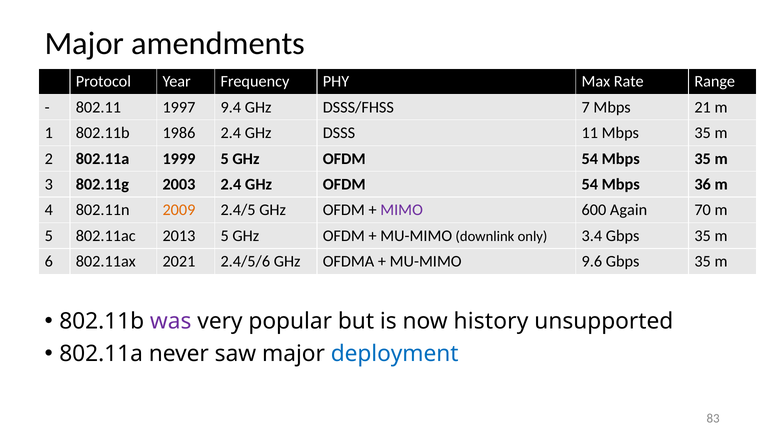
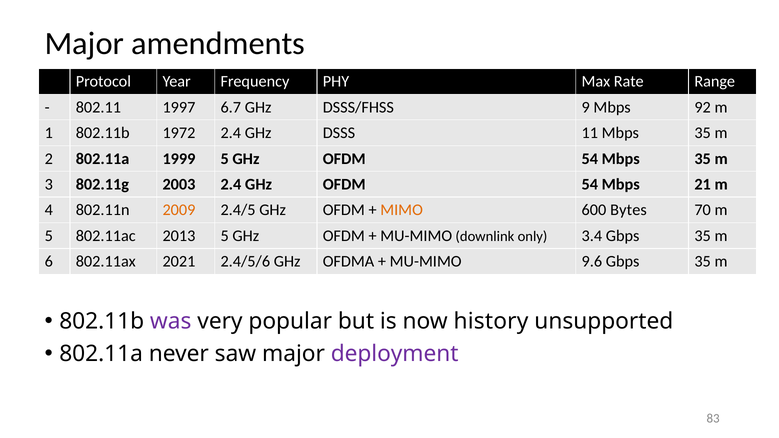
9.4: 9.4 -> 6.7
7: 7 -> 9
21: 21 -> 92
1986: 1986 -> 1972
36: 36 -> 21
MIMO colour: purple -> orange
Again: Again -> Bytes
deployment colour: blue -> purple
